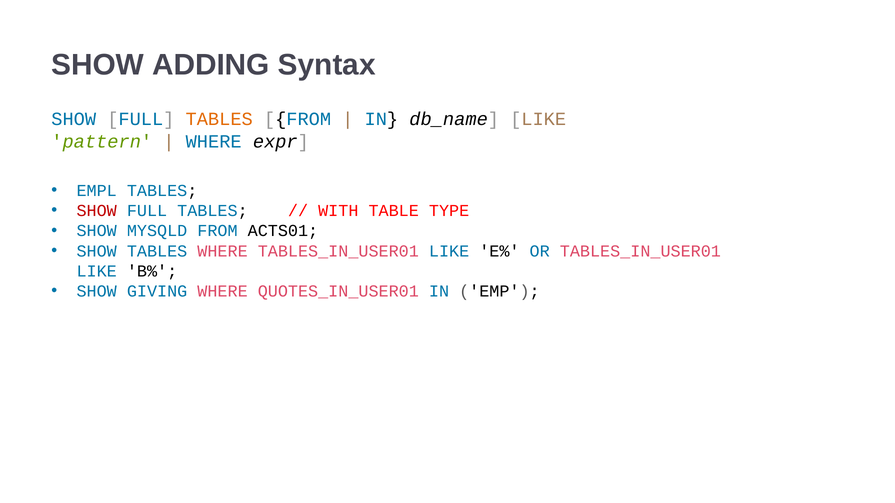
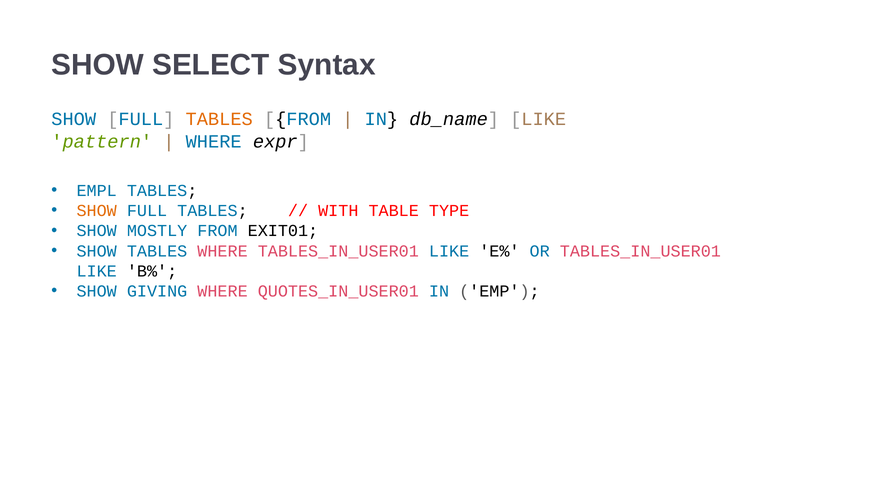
ADDING: ADDING -> SELECT
SHOW at (97, 211) colour: red -> orange
MYSQLD: MYSQLD -> MOSTLY
ACTS01: ACTS01 -> EXIT01
